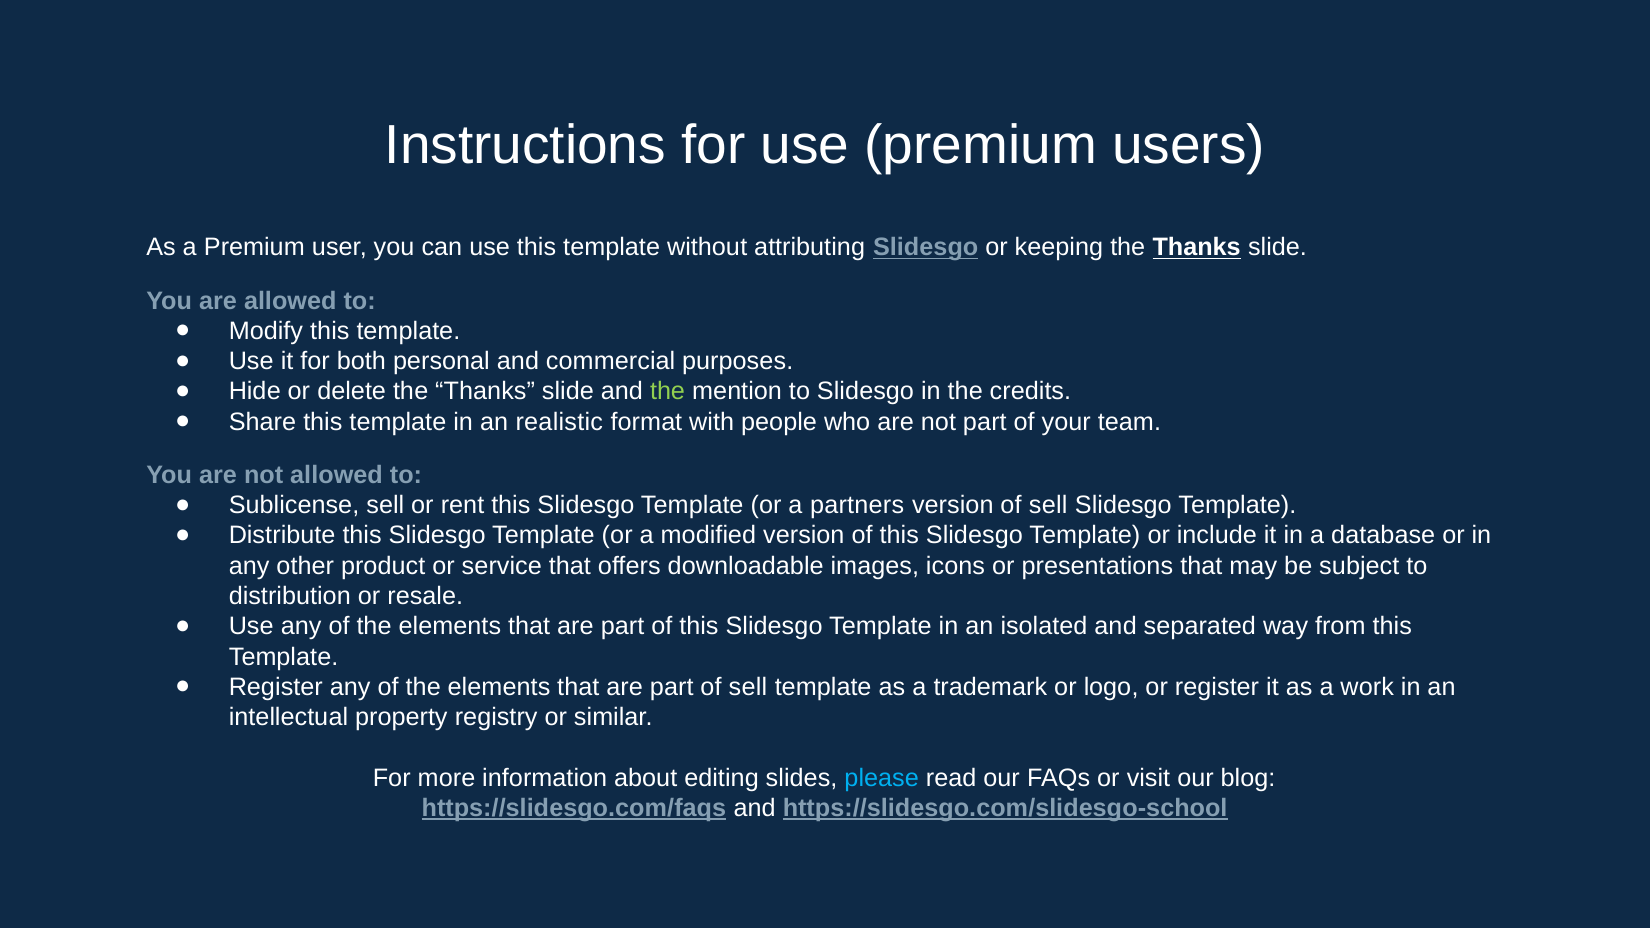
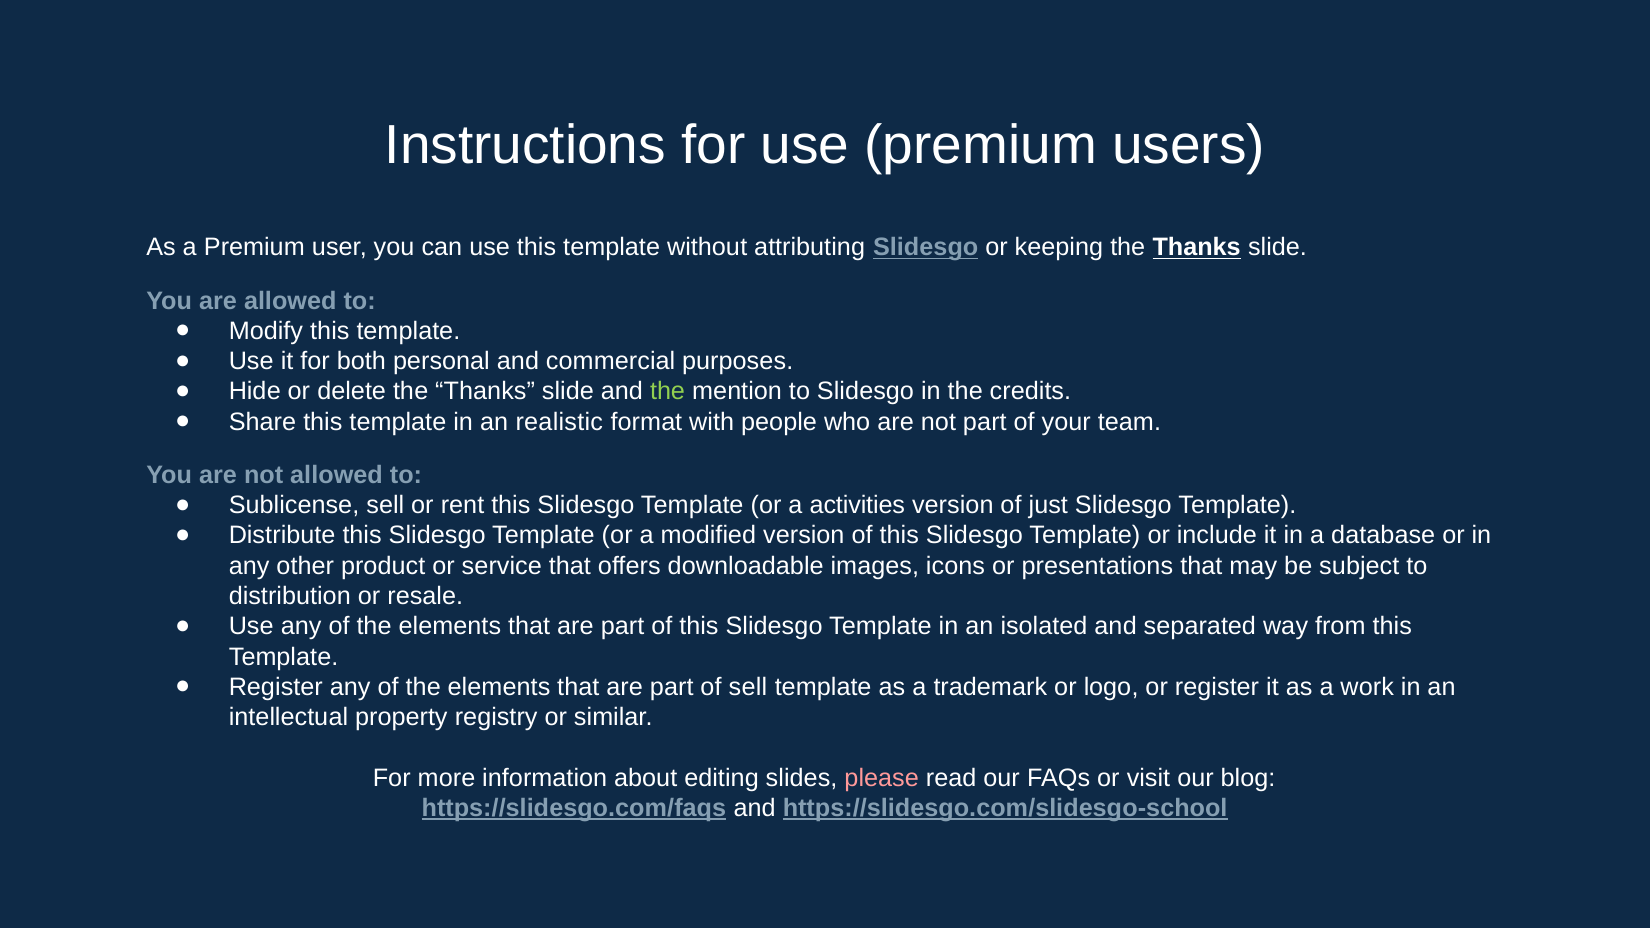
partners: partners -> activities
version of sell: sell -> just
please colour: light blue -> pink
